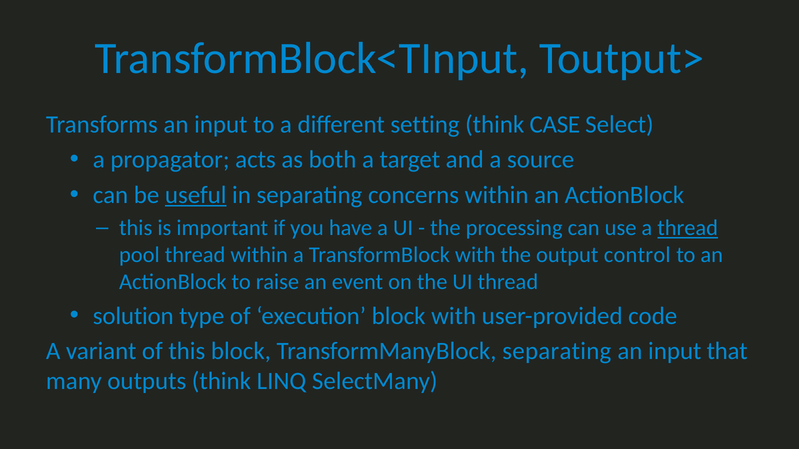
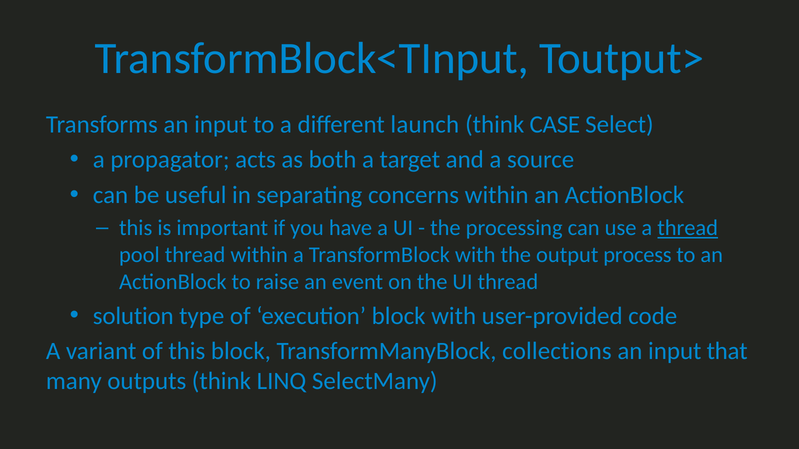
setting: setting -> launch
useful underline: present -> none
control: control -> process
TransformManyBlock separating: separating -> collections
